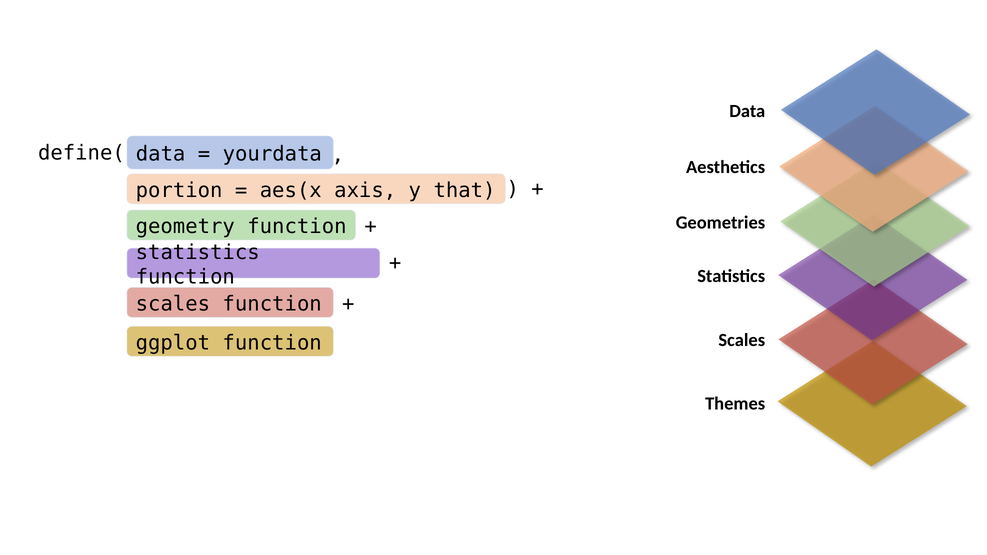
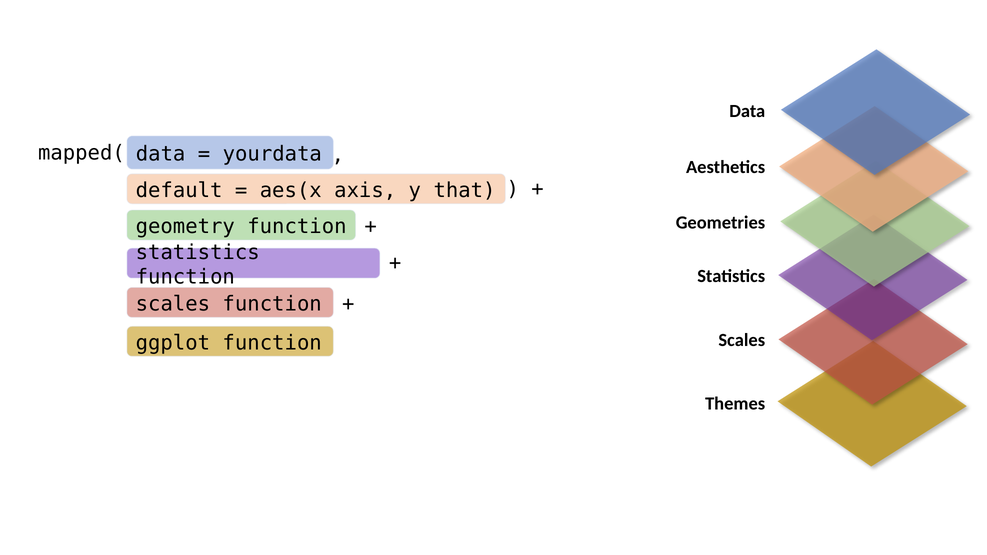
define(: define( -> mapped(
portion: portion -> default
